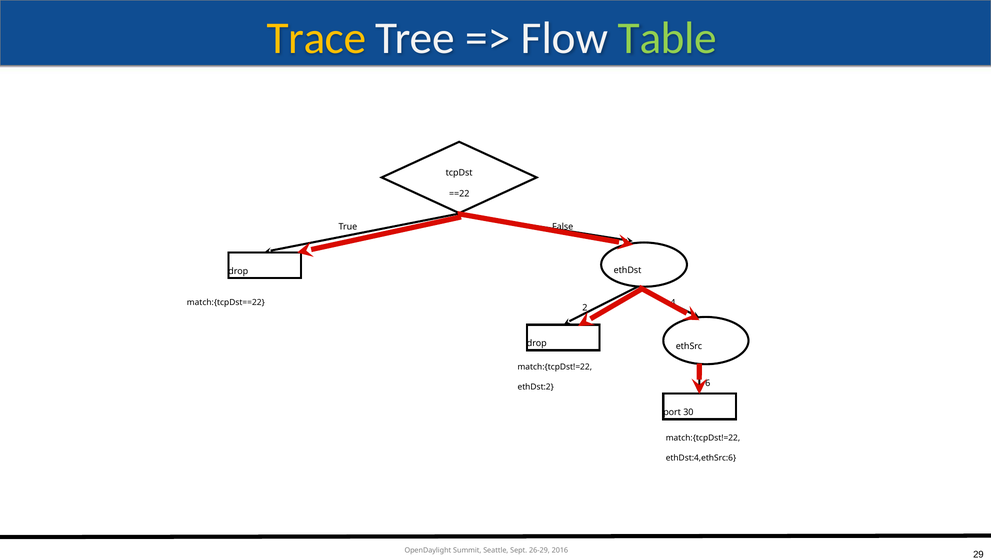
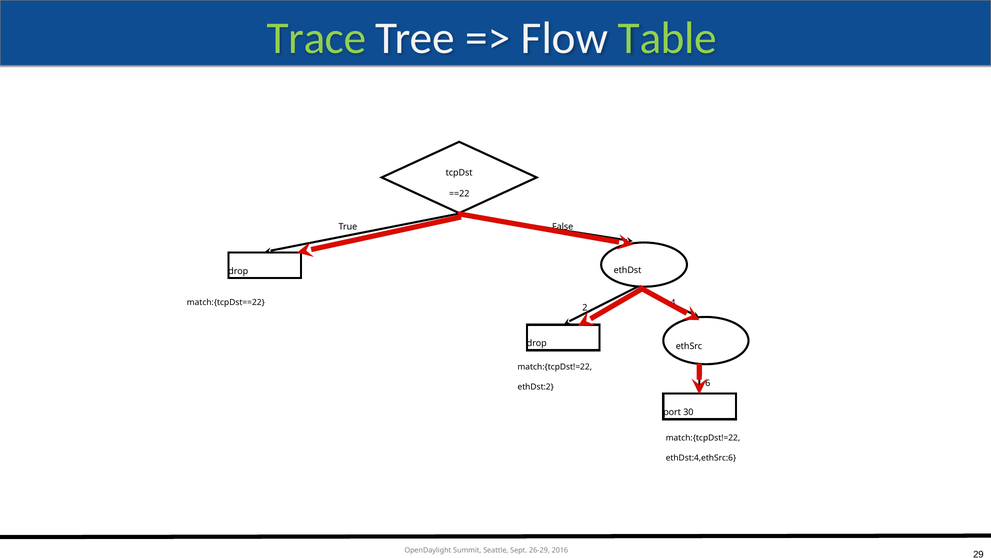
Trace colour: yellow -> light green
